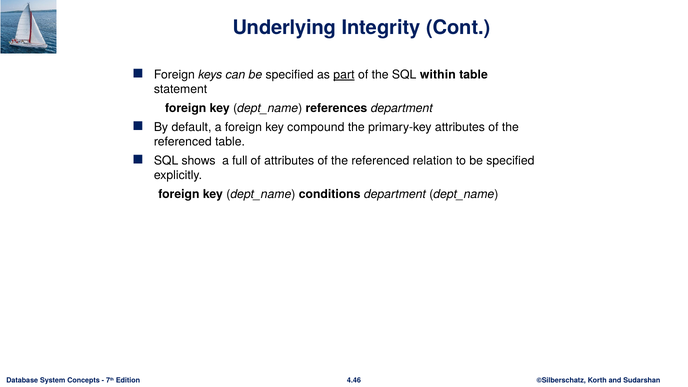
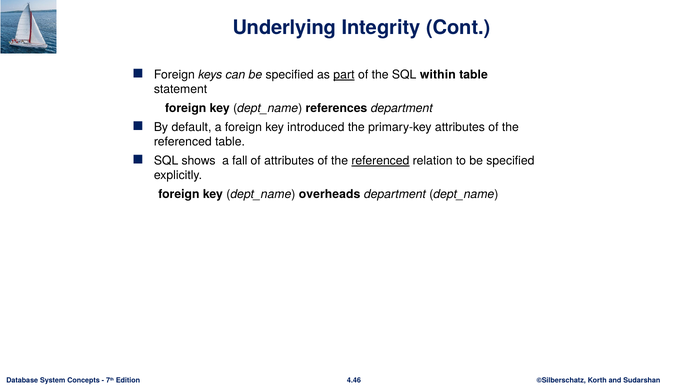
compound: compound -> introduced
full: full -> fall
referenced at (380, 161) underline: none -> present
conditions: conditions -> overheads
